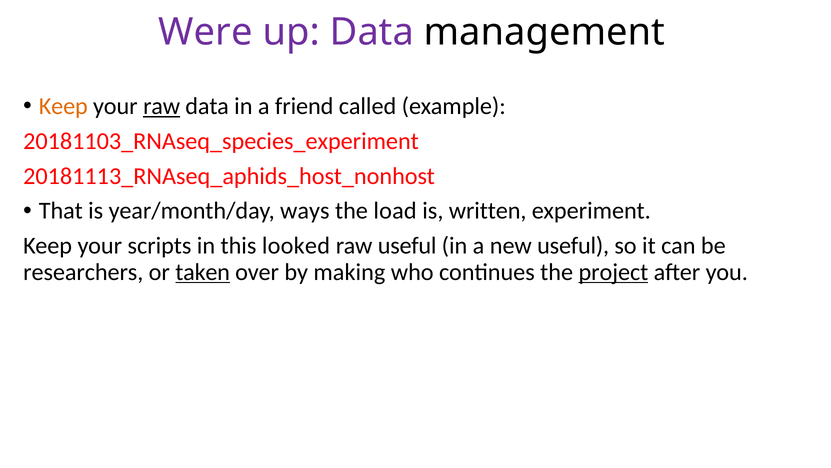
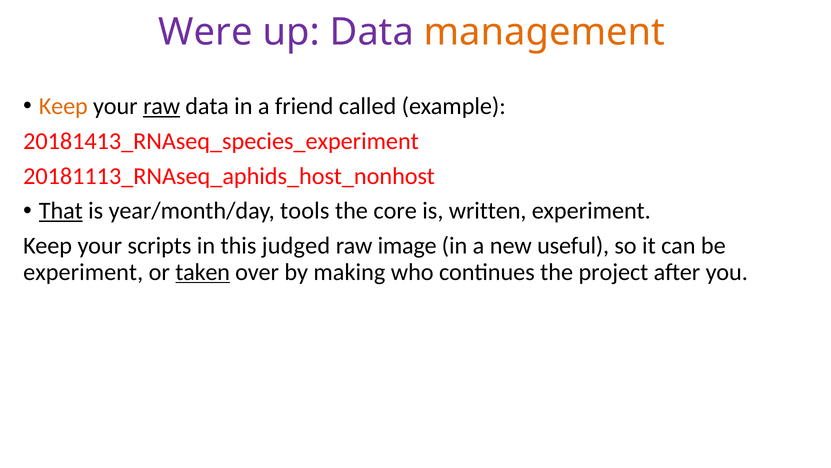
management colour: black -> orange
20181103_RNAseq_species_experiment: 20181103_RNAseq_species_experiment -> 20181413_RNAseq_species_experiment
That underline: none -> present
ways: ways -> tools
load: load -> core
looked: looked -> judged
raw useful: useful -> image
researchers at (83, 272): researchers -> experiment
project underline: present -> none
